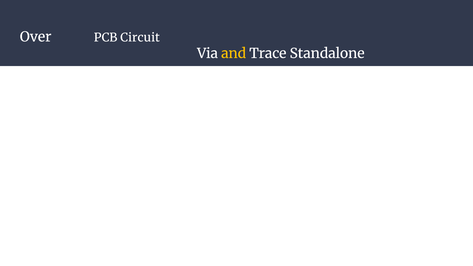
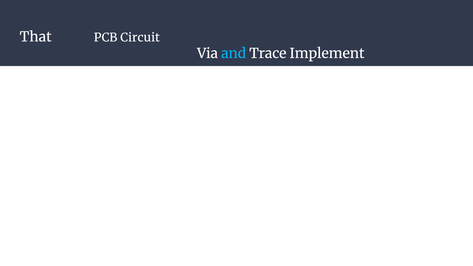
Over: Over -> That
and colour: yellow -> light blue
Standalone: Standalone -> Implement
